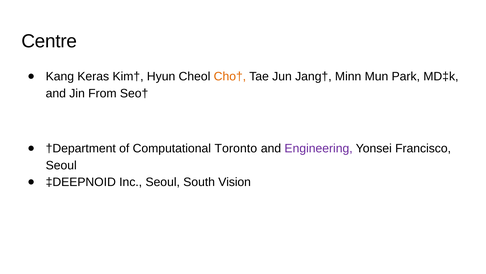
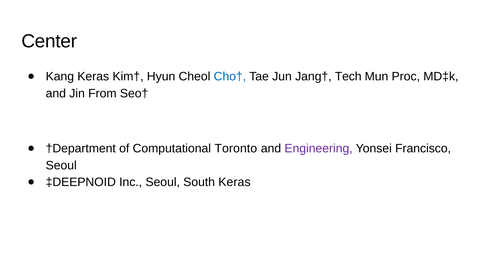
Centre: Centre -> Center
Cho† colour: orange -> blue
Minn: Minn -> Tech
Park: Park -> Proc
South Vision: Vision -> Keras
